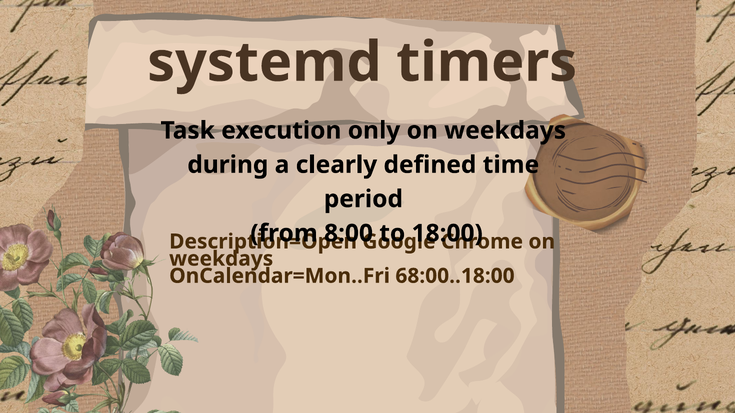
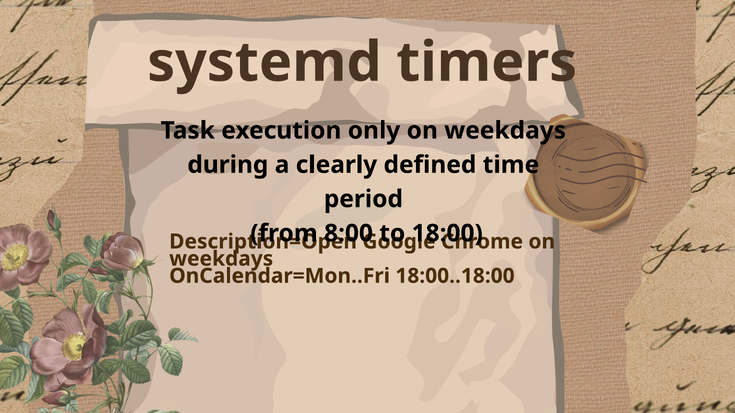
68:00..18:00: 68:00..18:00 -> 18:00..18:00
